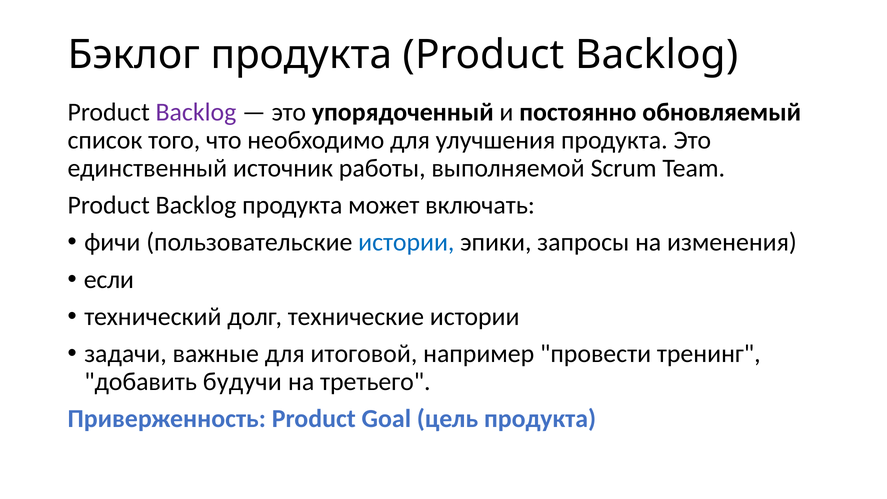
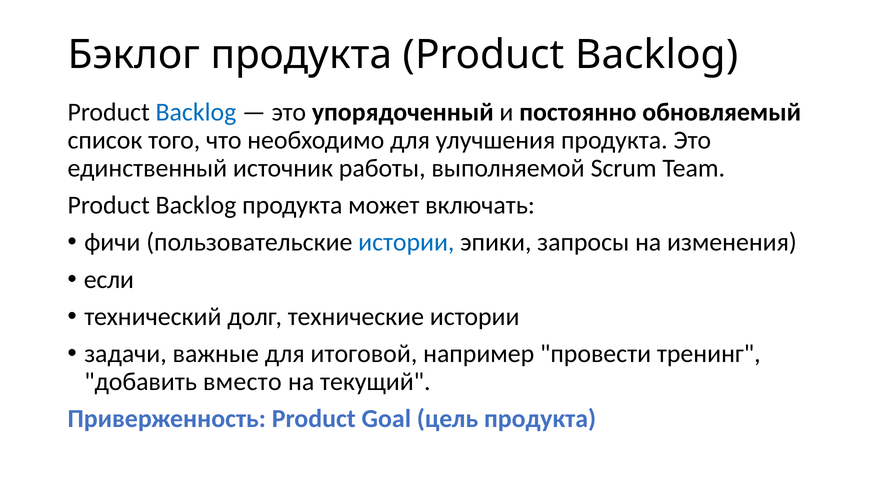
Backlog at (196, 112) colour: purple -> blue
будучи: будучи -> вместо
третьего: третьего -> текущий
